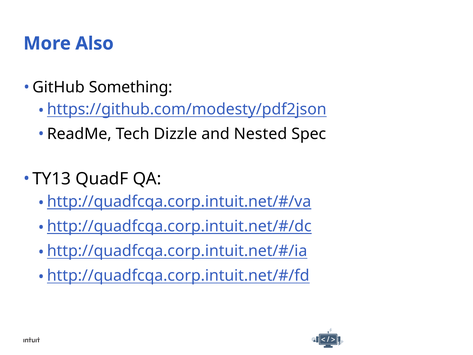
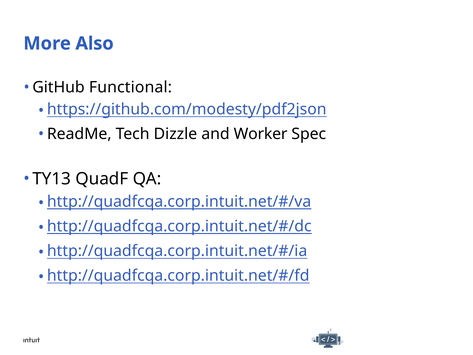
Something: Something -> Functional
Nested: Nested -> Worker
